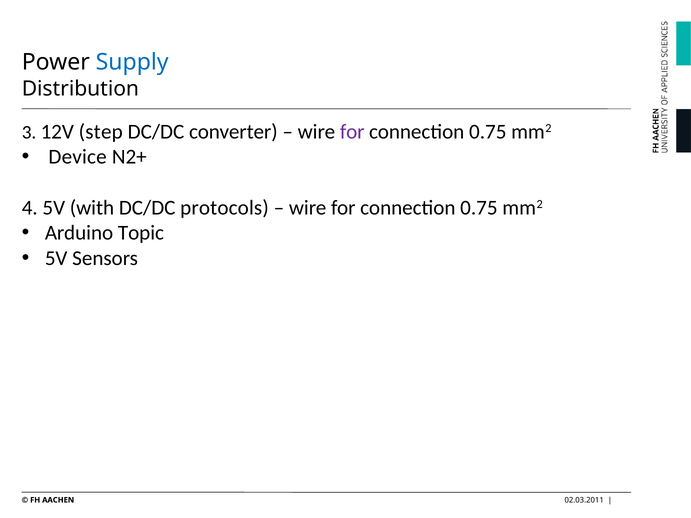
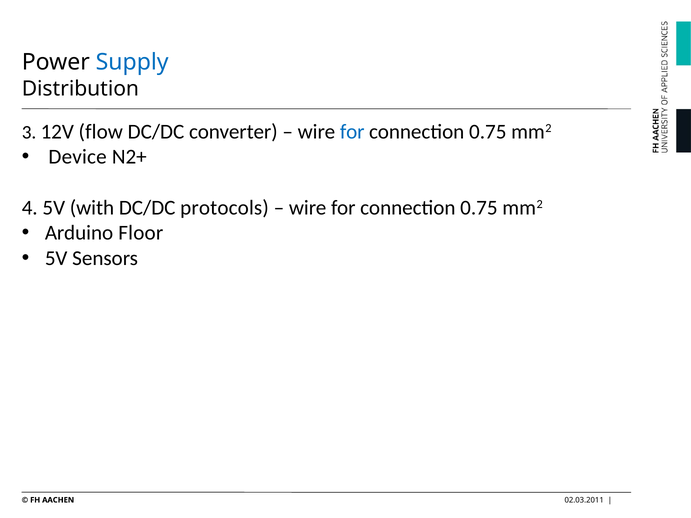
step: step -> flow
for at (352, 132) colour: purple -> blue
Topic: Topic -> Floor
